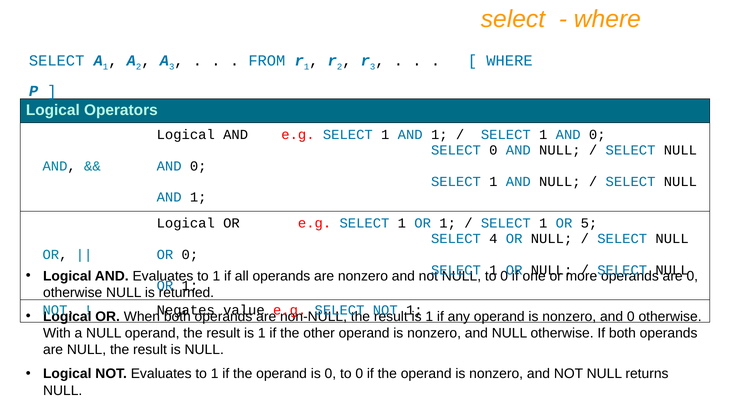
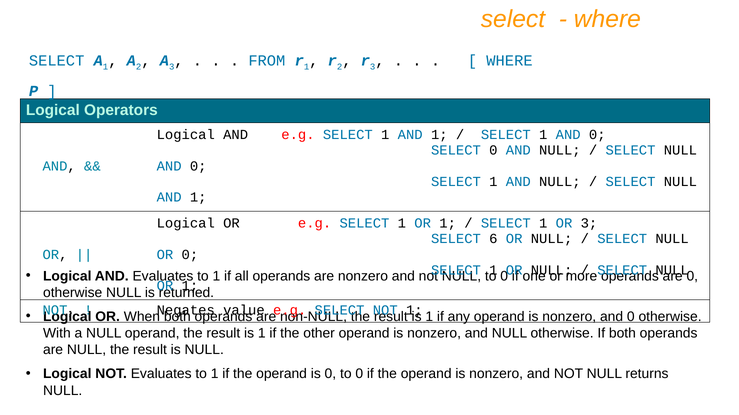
OR 5: 5 -> 3
4: 4 -> 6
